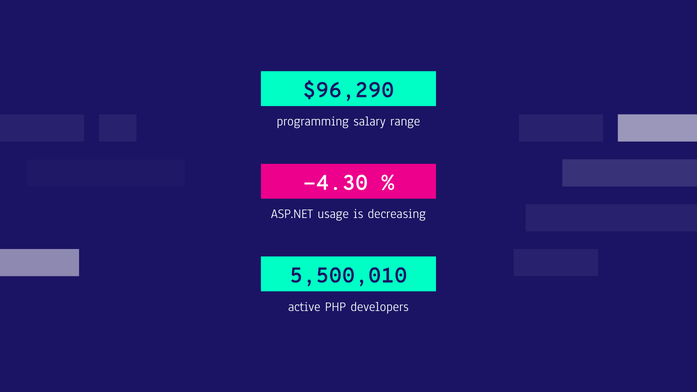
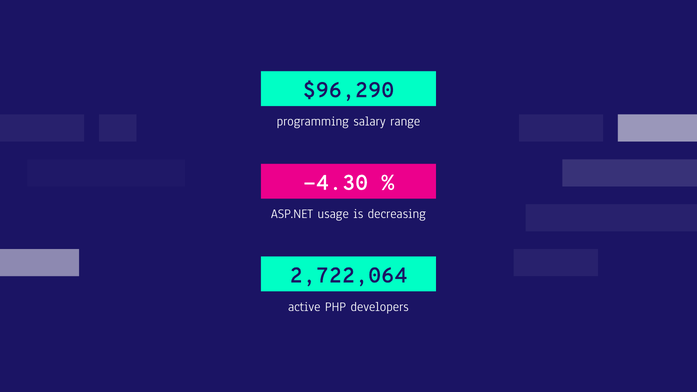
5,500,010: 5,500,010 -> 2,722,064
